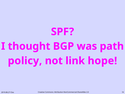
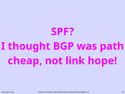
policy: policy -> cheap
